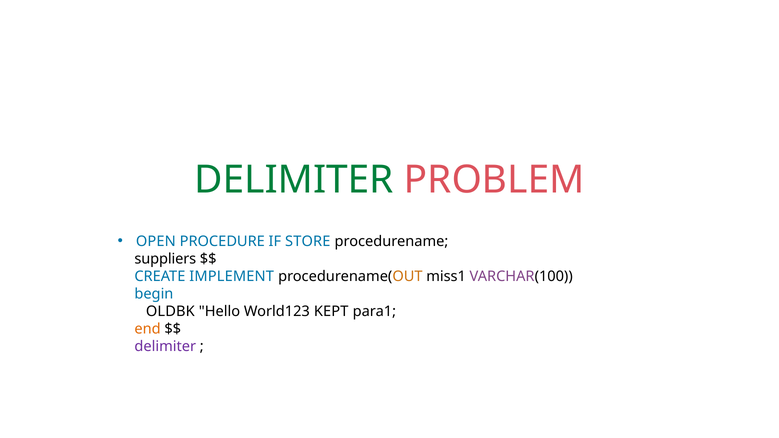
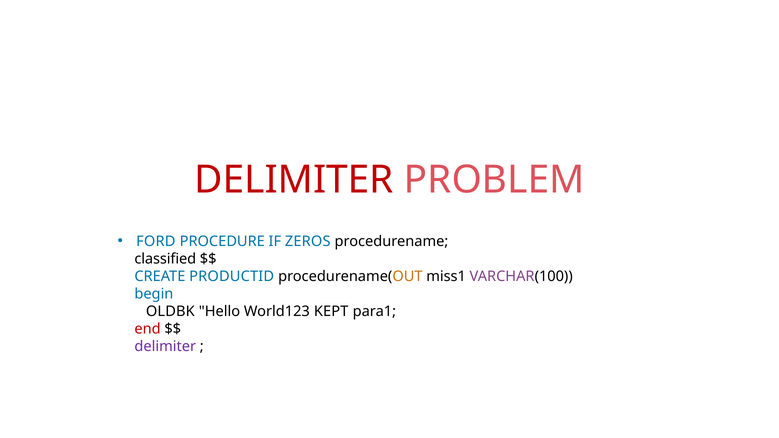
DELIMITER at (294, 180) colour: green -> red
OPEN: OPEN -> FORD
STORE: STORE -> ZEROS
suppliers: suppliers -> classified
IMPLEMENT: IMPLEMENT -> PRODUCTID
end colour: orange -> red
